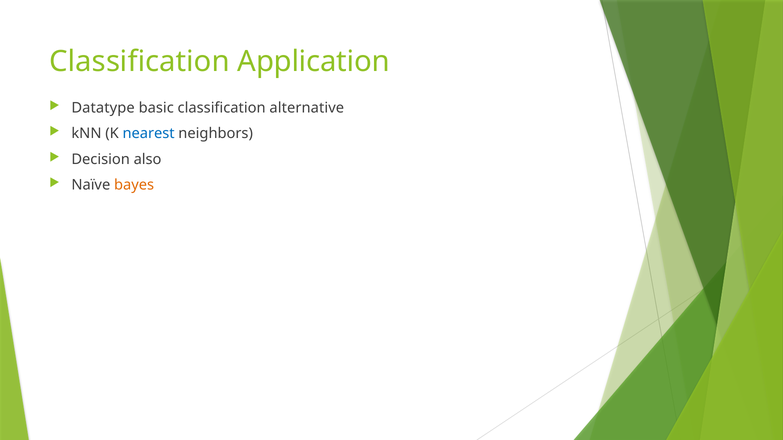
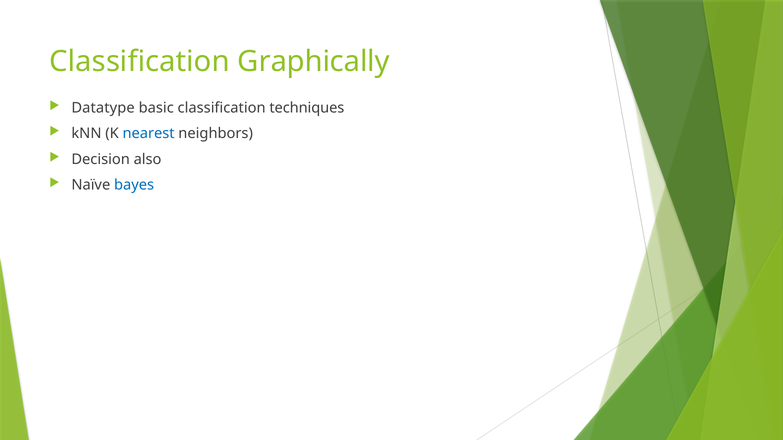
Application: Application -> Graphically
alternative: alternative -> techniques
bayes colour: orange -> blue
